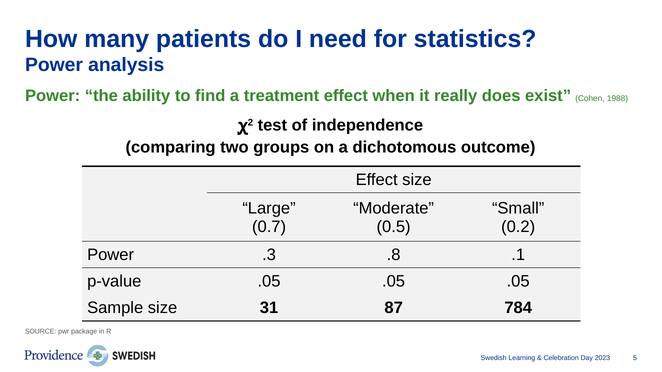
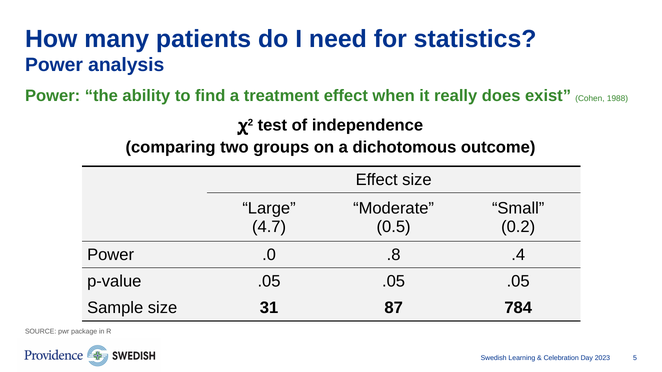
0.7: 0.7 -> 4.7
.3: .3 -> .0
.1: .1 -> .4
